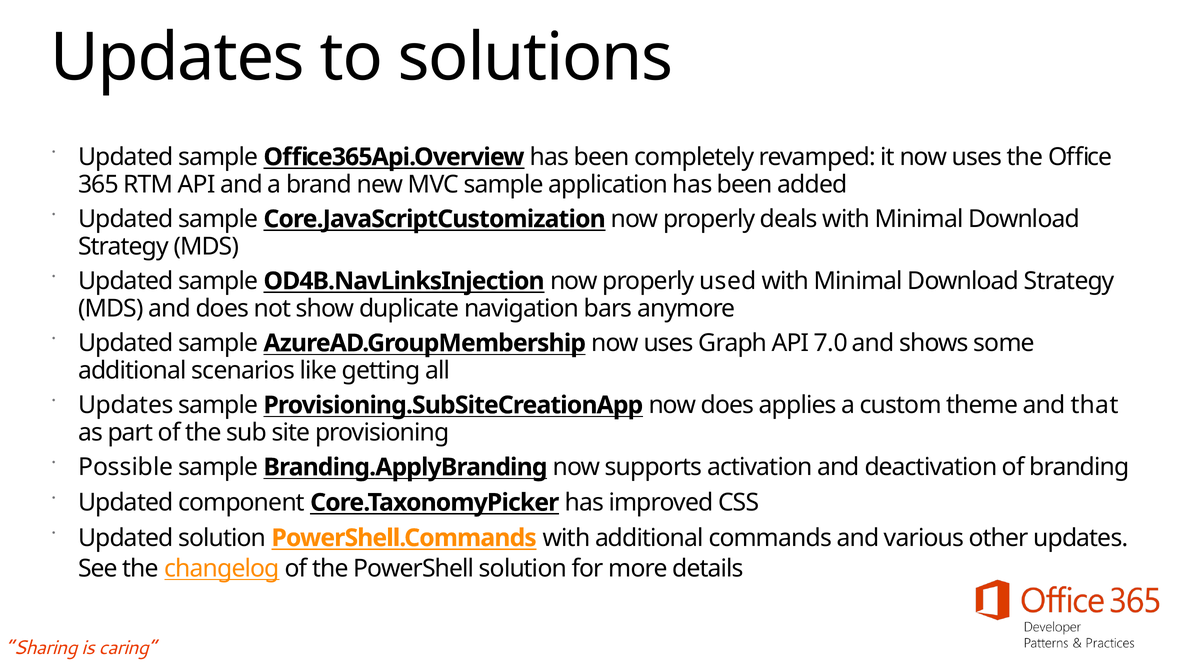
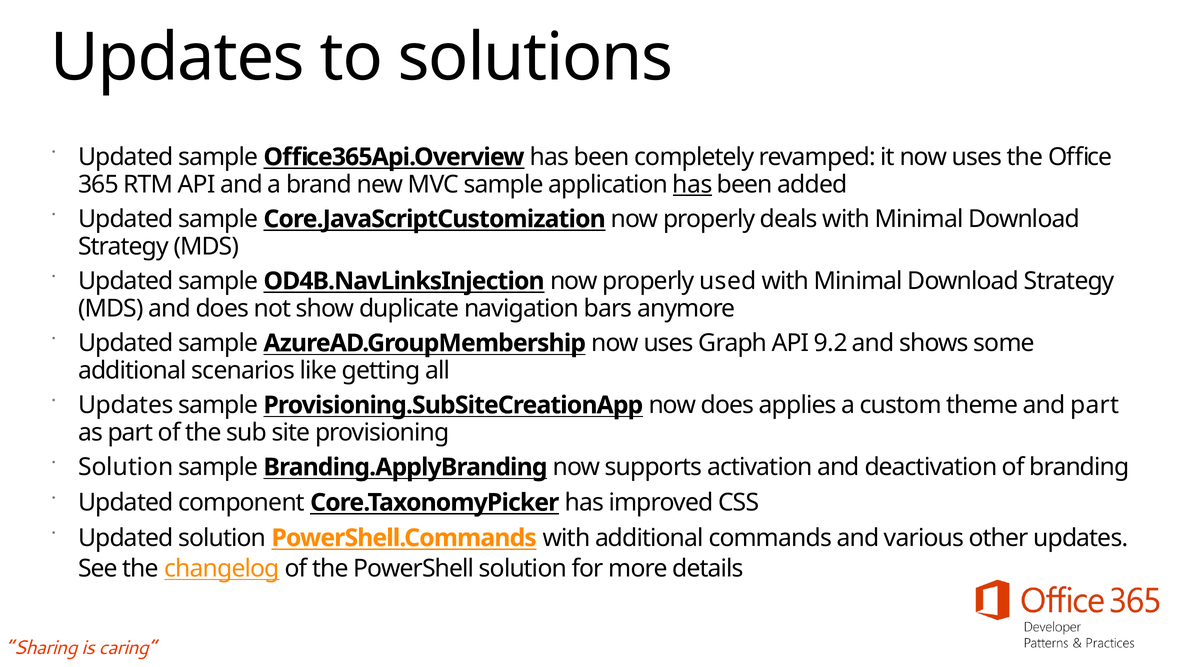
has at (693, 184) underline: none -> present
7.0: 7.0 -> 9.2
and that: that -> part
Possible at (126, 467): Possible -> Solution
